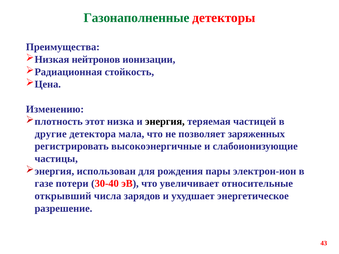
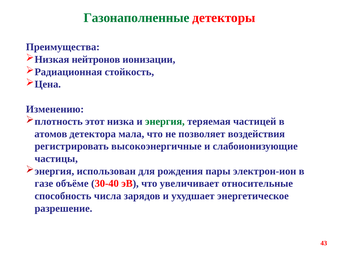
энергия colour: black -> green
другие: другие -> атомов
заряженных: заряженных -> воздействия
потери: потери -> объёме
открывший: открывший -> способность
